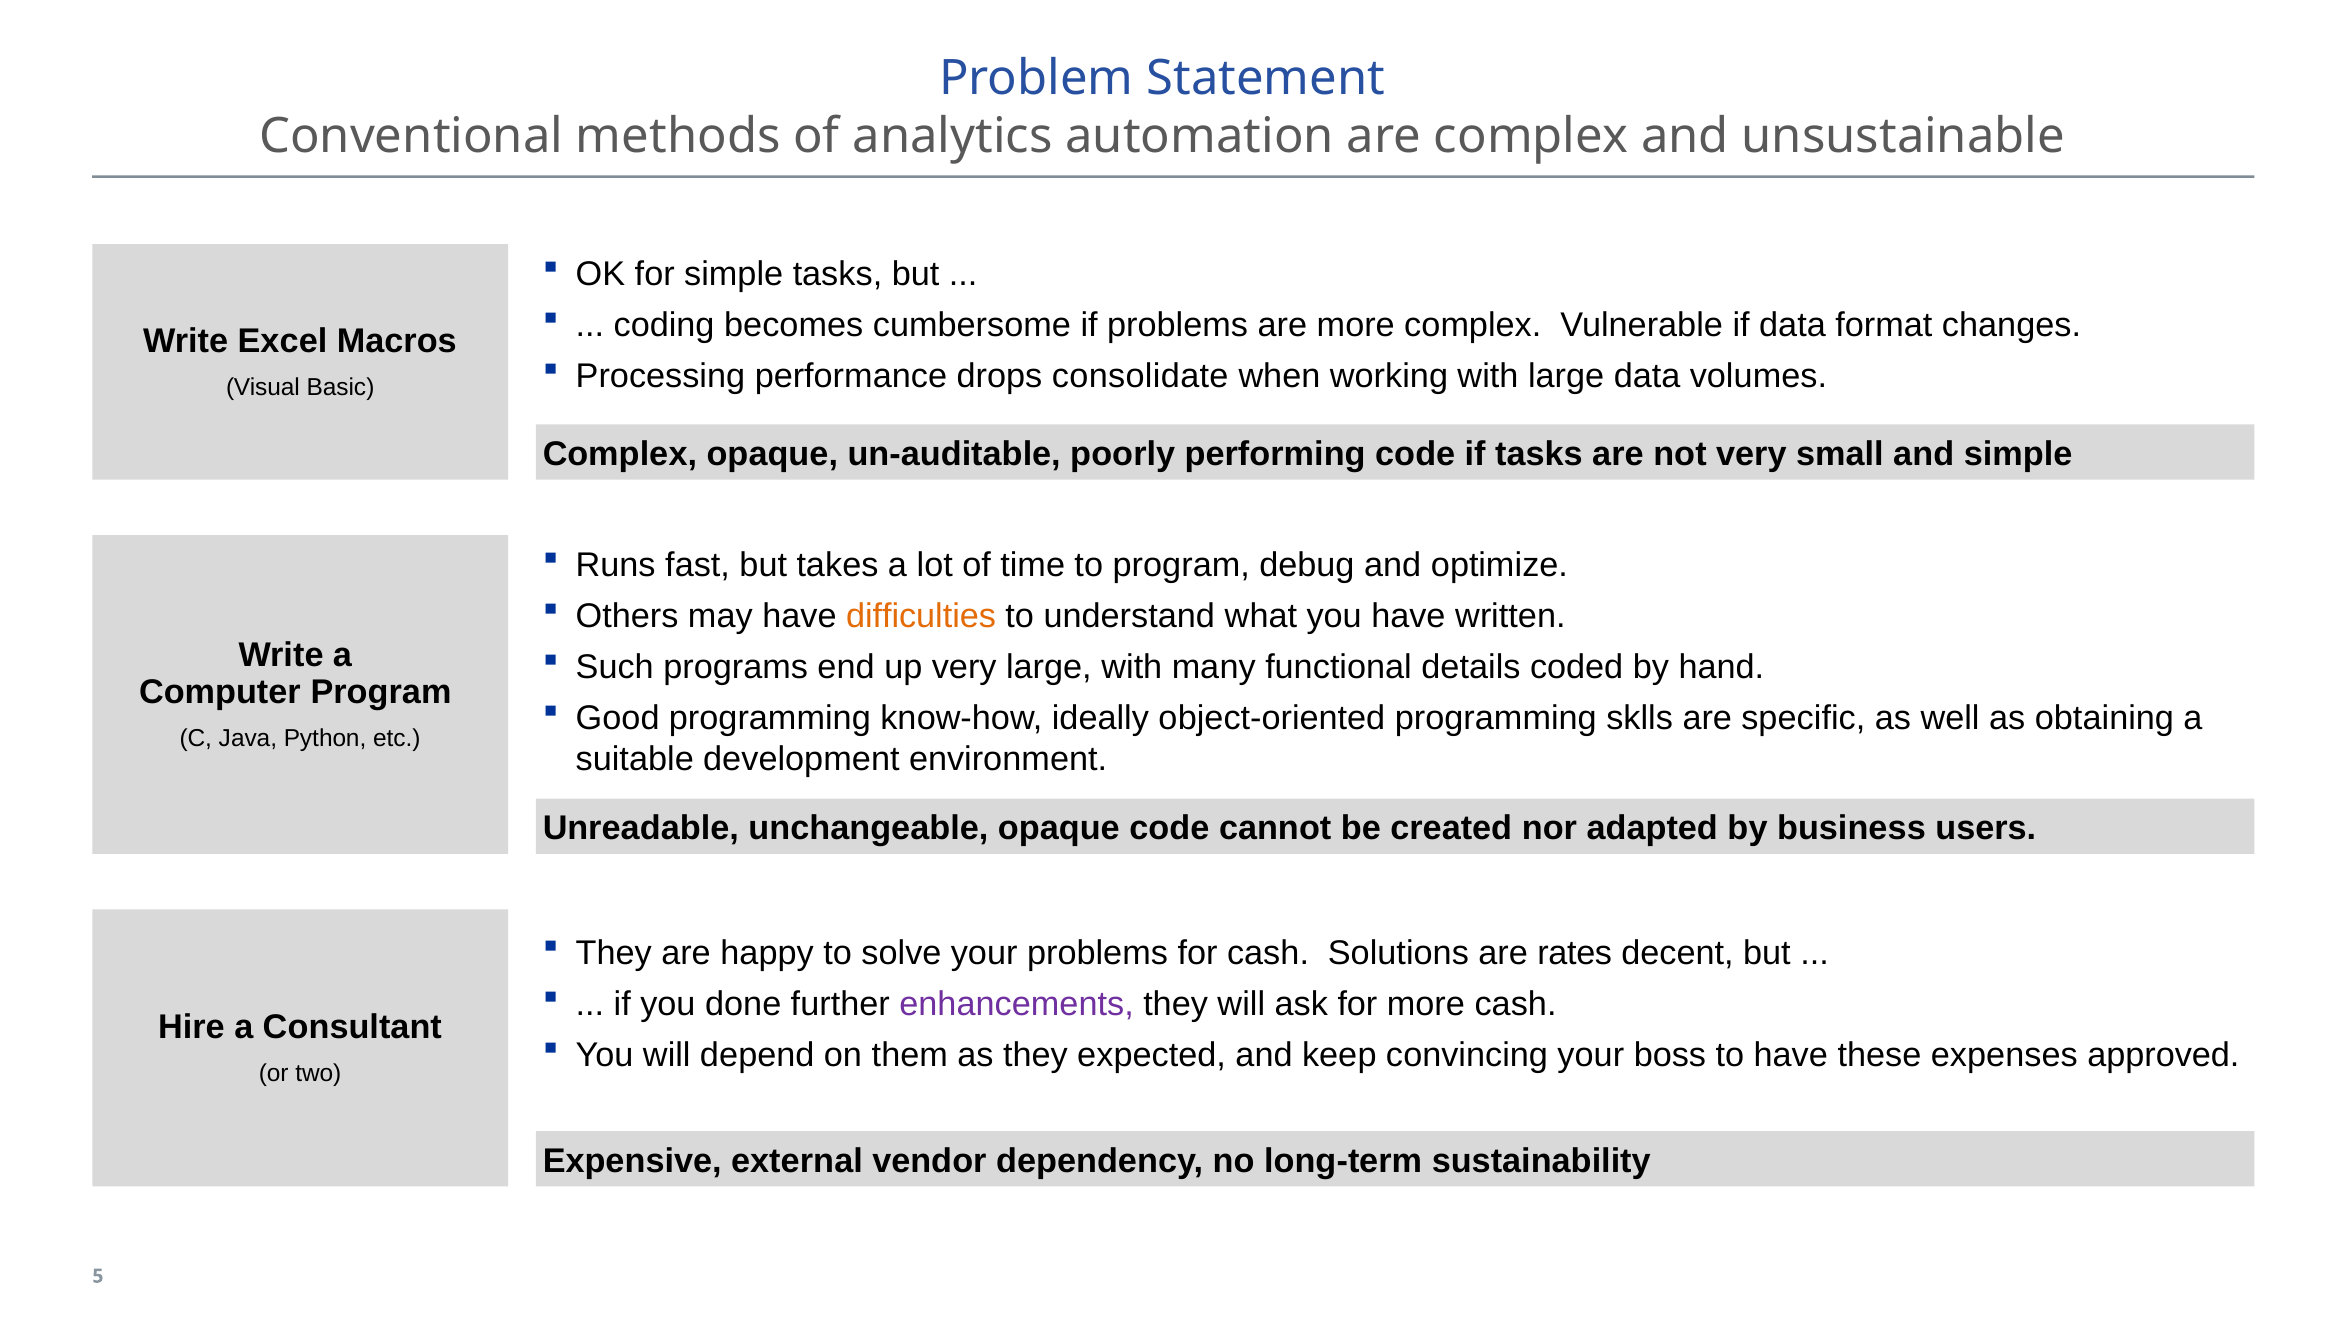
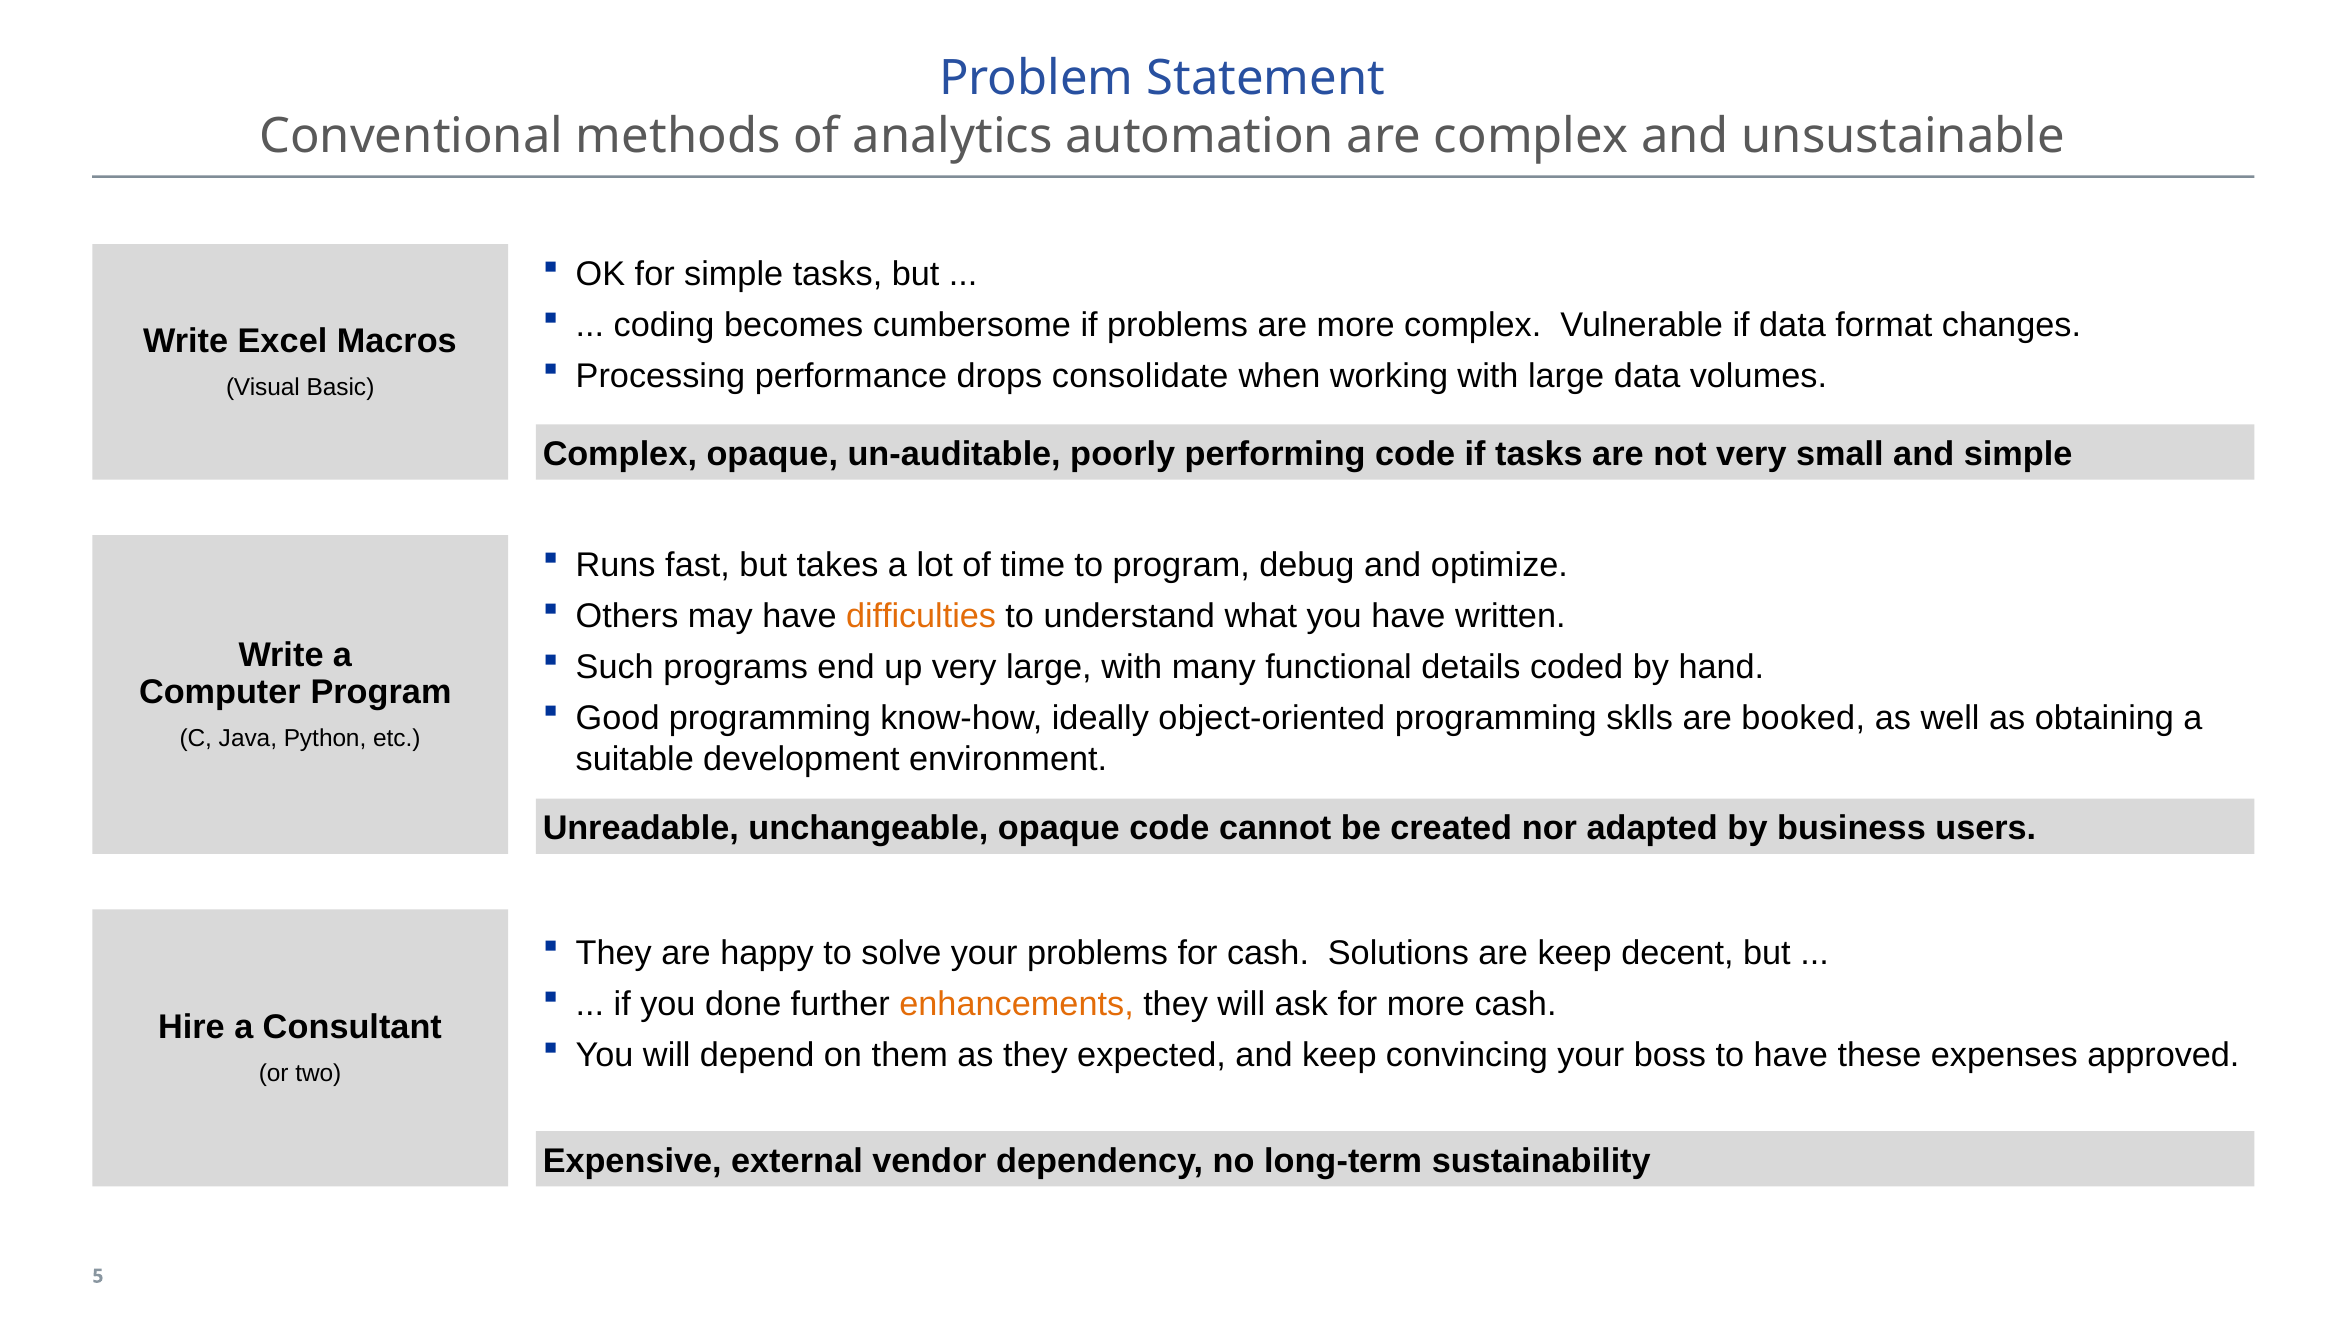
specific: specific -> booked
are rates: rates -> keep
enhancements colour: purple -> orange
